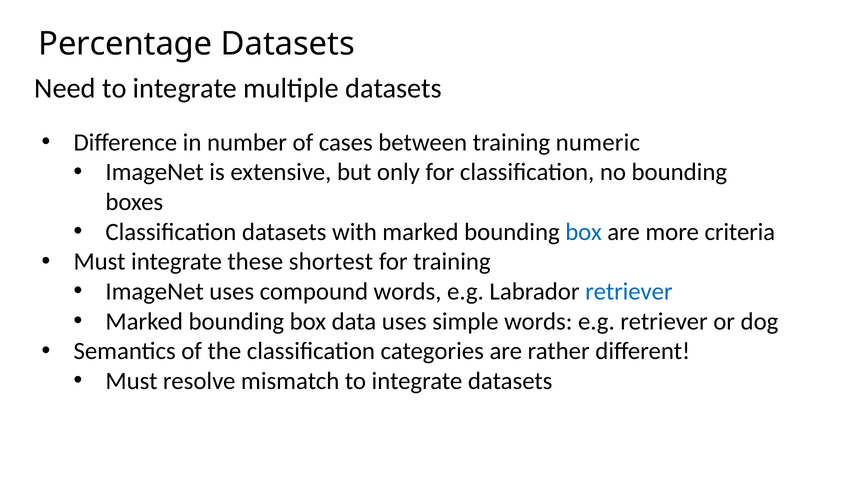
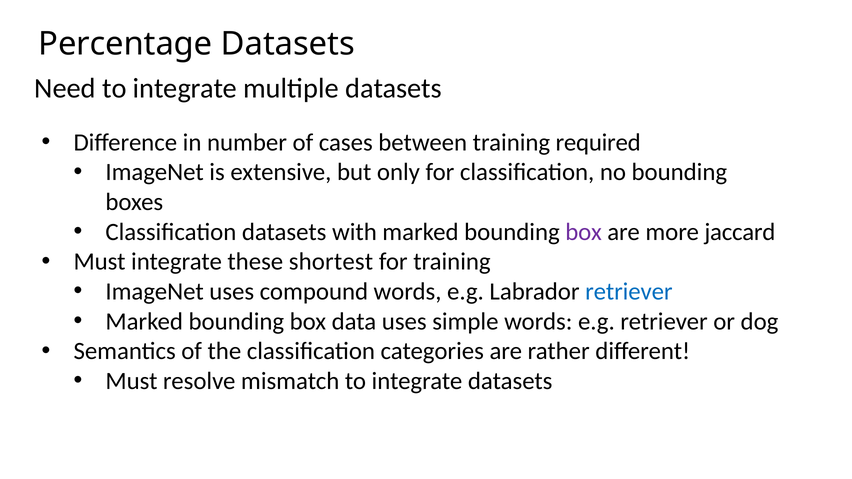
numeric: numeric -> required
box at (584, 232) colour: blue -> purple
criteria: criteria -> jaccard
